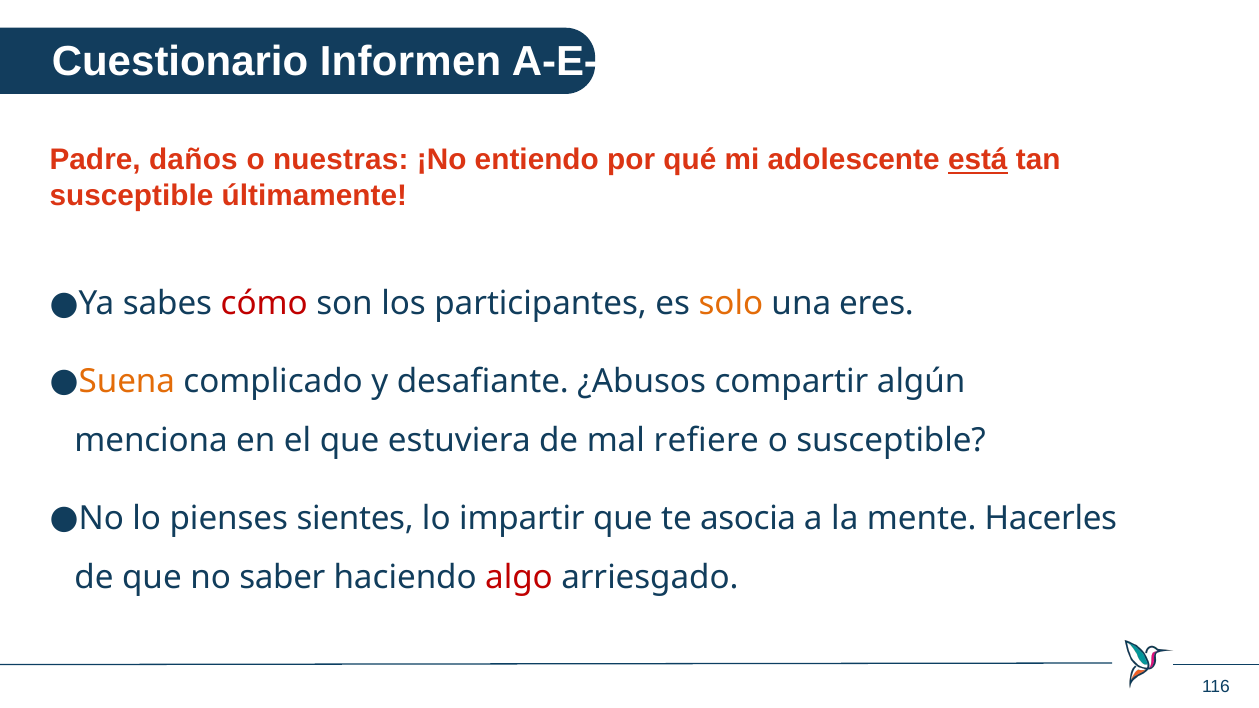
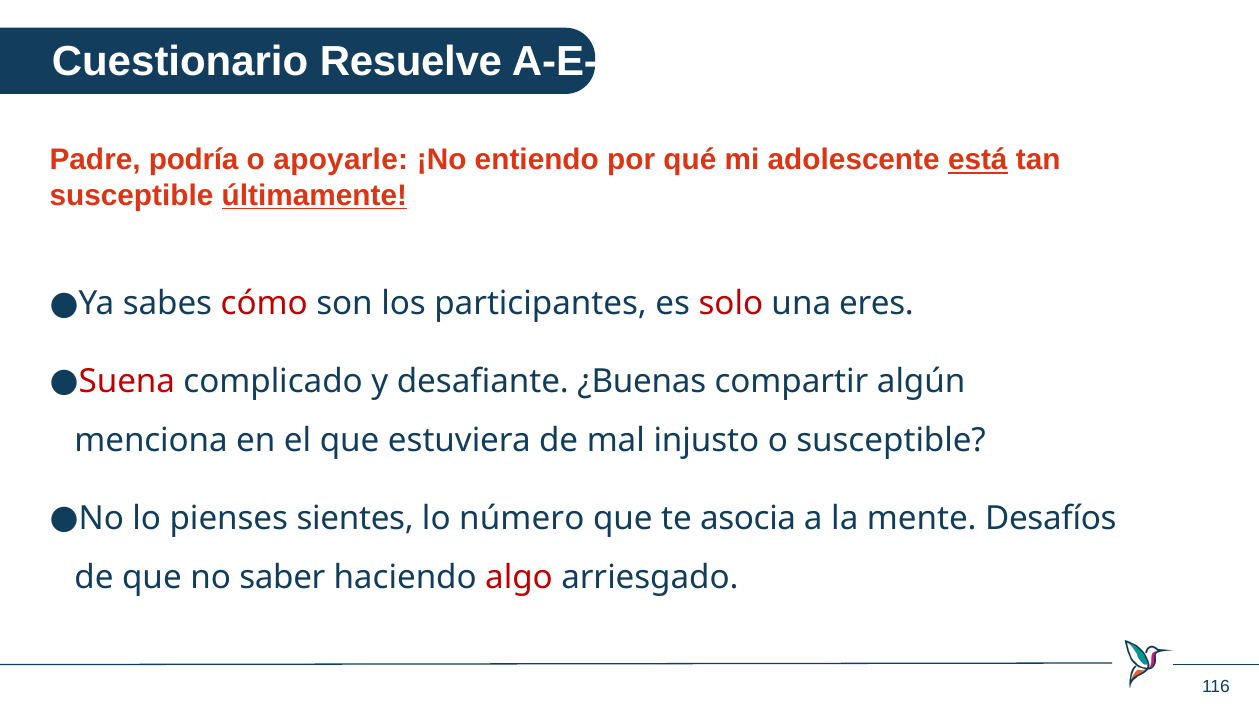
Informen: Informen -> Resuelve
daños: daños -> podría
nuestras: nuestras -> apoyarle
últimamente underline: none -> present
solo colour: orange -> red
Suena colour: orange -> red
¿Abusos: ¿Abusos -> ¿Buenas
refiere: refiere -> injusto
impartir: impartir -> número
Hacerles: Hacerles -> Desafíos
